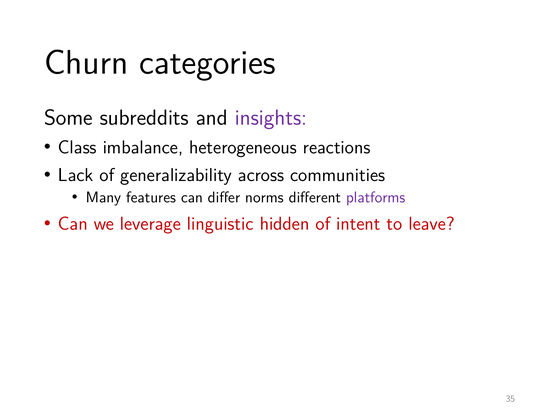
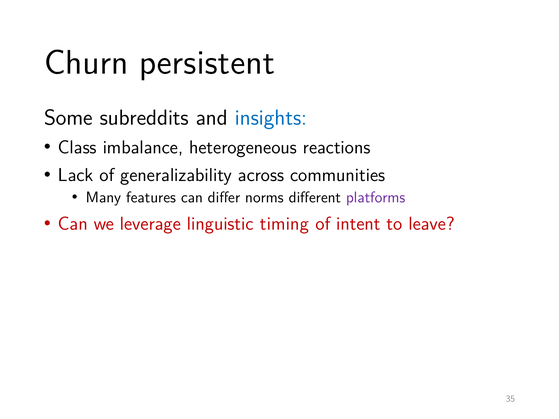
categories: categories -> persistent
insights colour: purple -> blue
hidden: hidden -> timing
